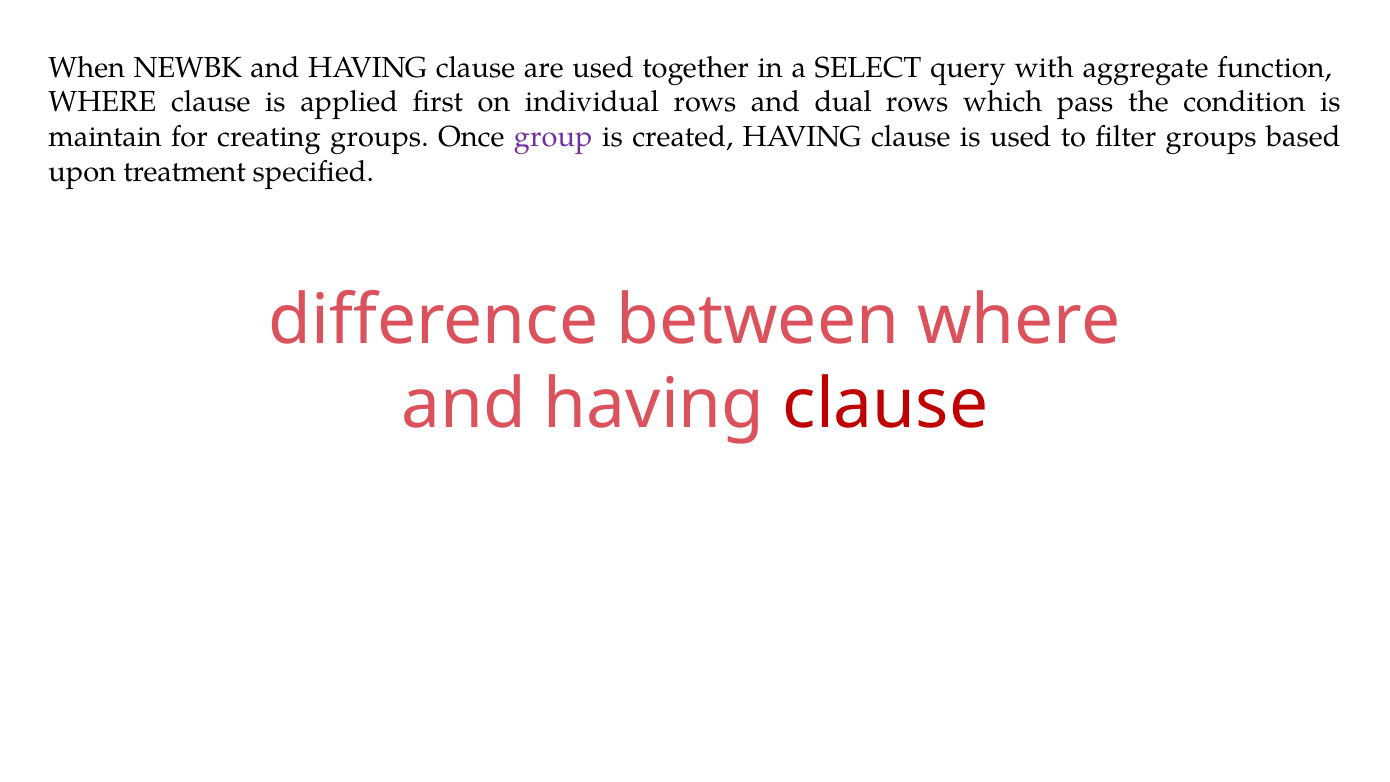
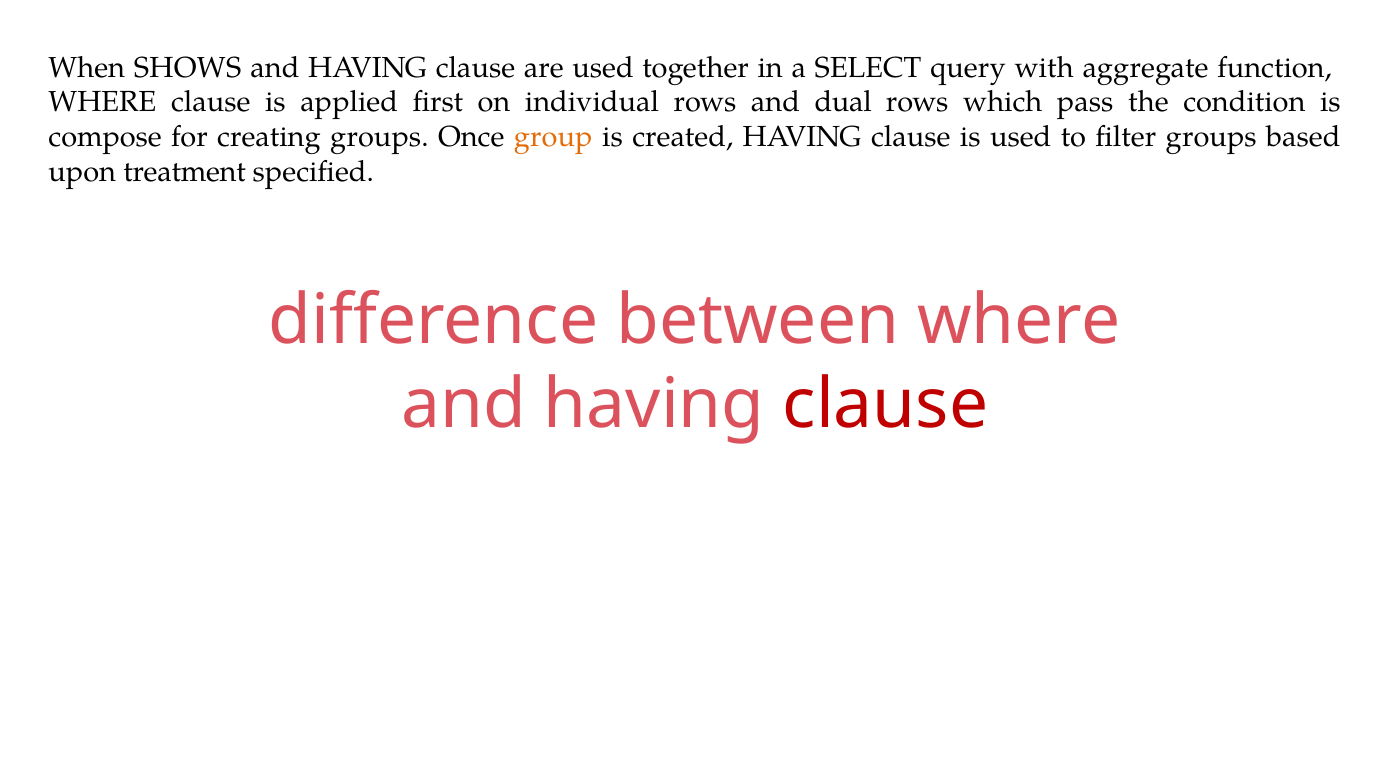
NEWBK: NEWBK -> SHOWS
maintain: maintain -> compose
group colour: purple -> orange
